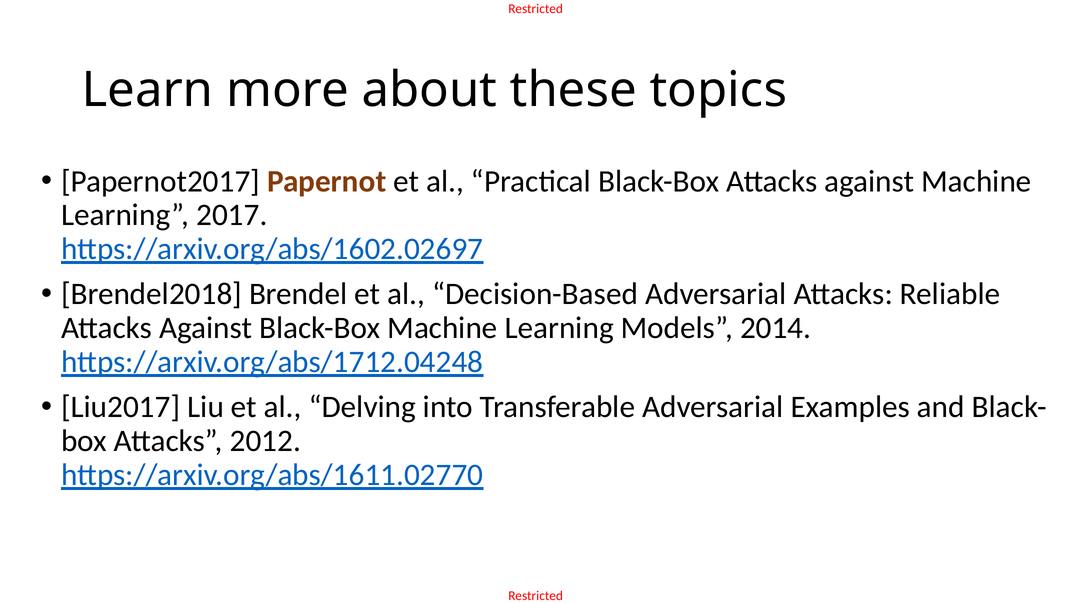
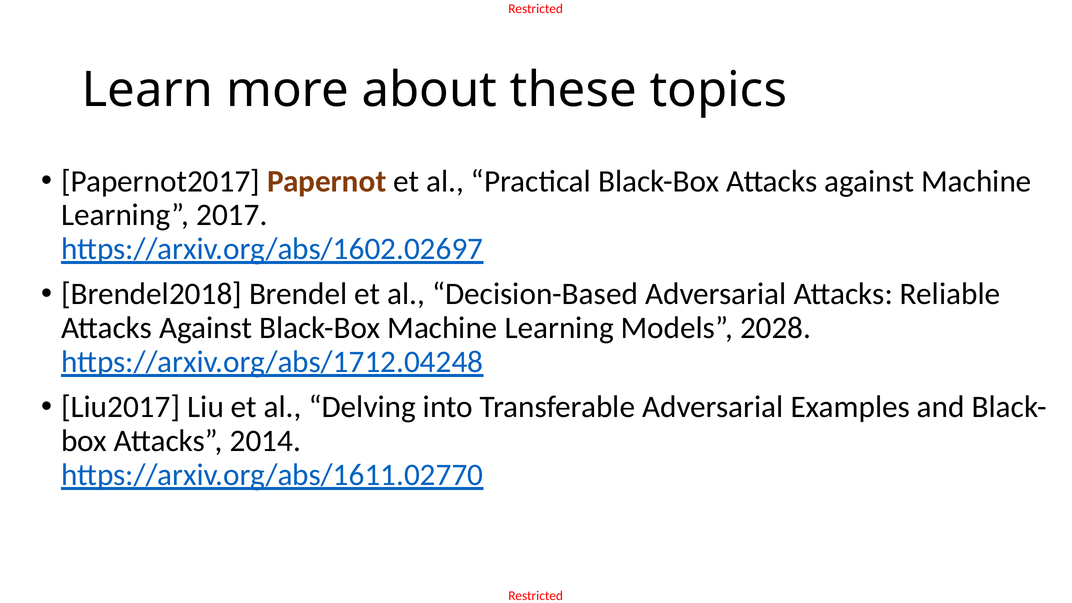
2014: 2014 -> 2028
2012: 2012 -> 2014
